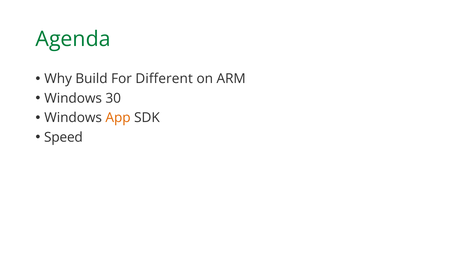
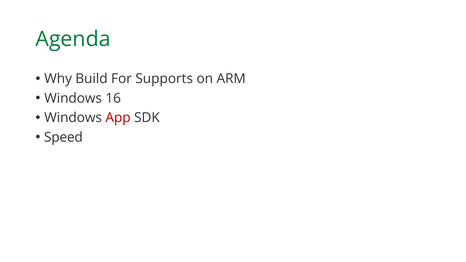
Different: Different -> Supports
30: 30 -> 16
App colour: orange -> red
